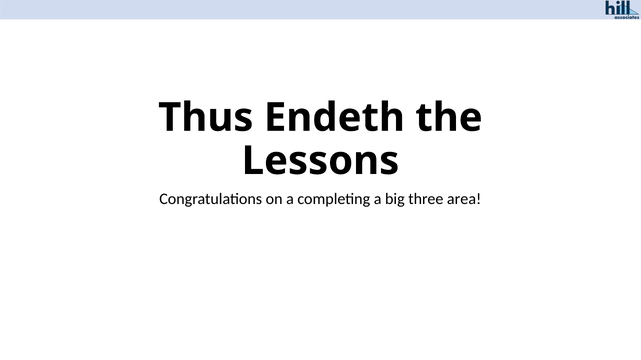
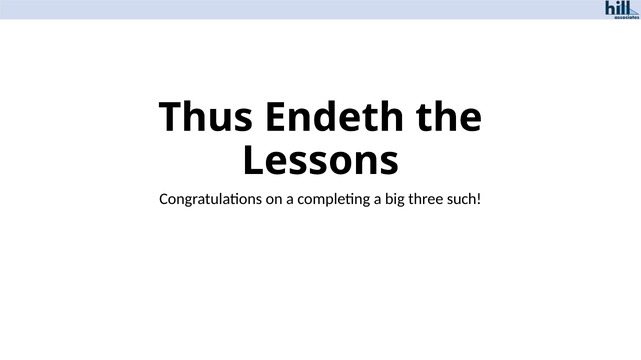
area: area -> such
